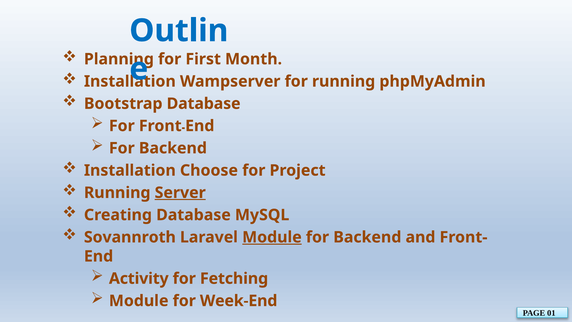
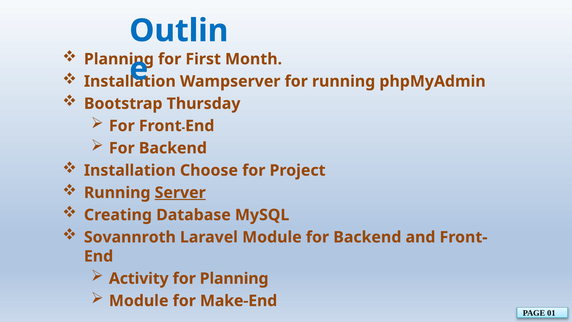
Bootstrap Database: Database -> Thursday
Module at (272, 237) underline: present -> none
for Fetching: Fetching -> Planning
Week-End: Week-End -> Make-End
